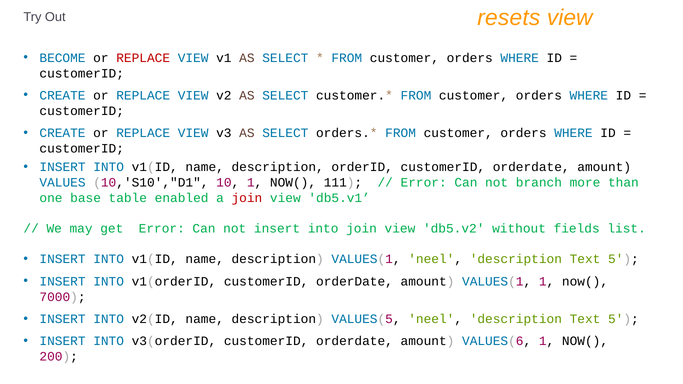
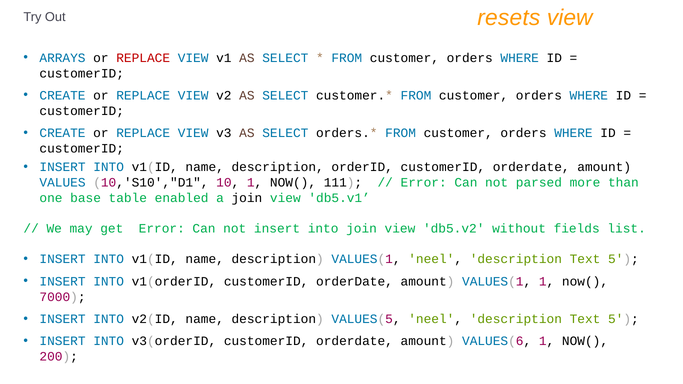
BECOME: BECOME -> ARRAYS
branch: branch -> parsed
join at (247, 198) colour: red -> black
